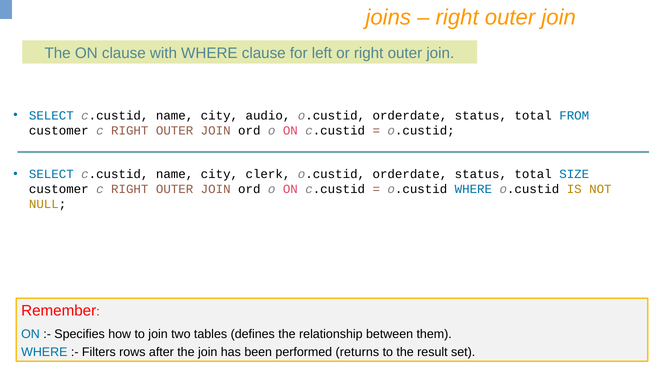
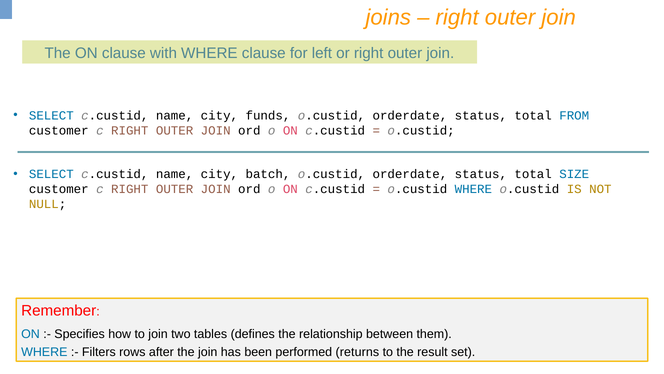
audio: audio -> funds
clerk: clerk -> batch
